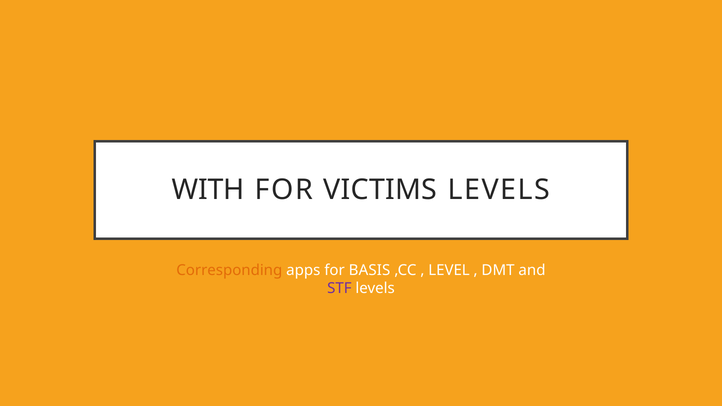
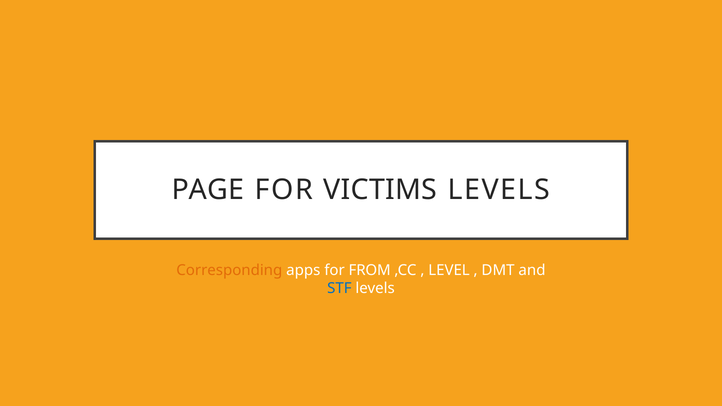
WITH: WITH -> PAGE
BASIS: BASIS -> FROM
STF colour: purple -> blue
